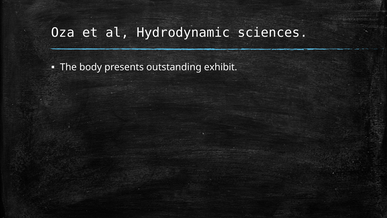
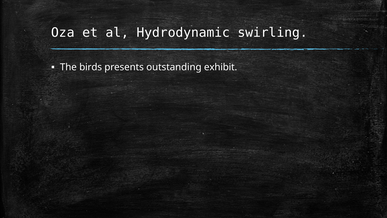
sciences: sciences -> swirling
body: body -> birds
